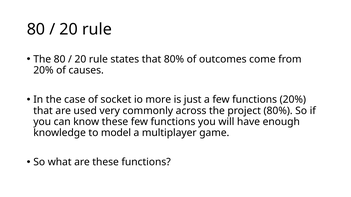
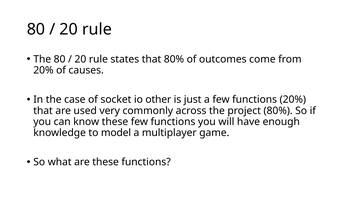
more: more -> other
